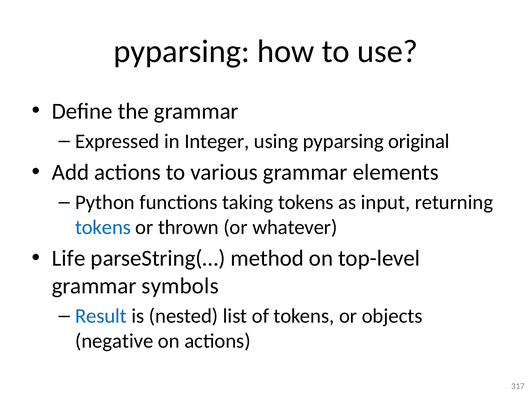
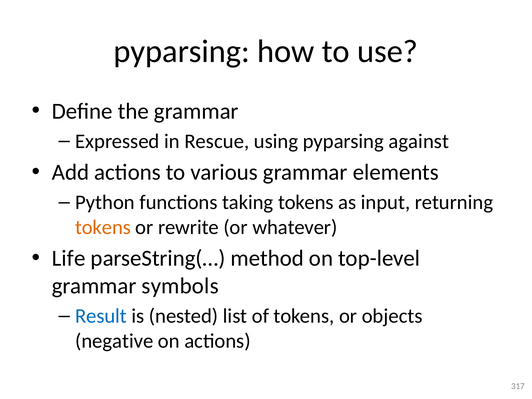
Integer: Integer -> Rescue
original: original -> against
tokens at (103, 227) colour: blue -> orange
thrown: thrown -> rewrite
